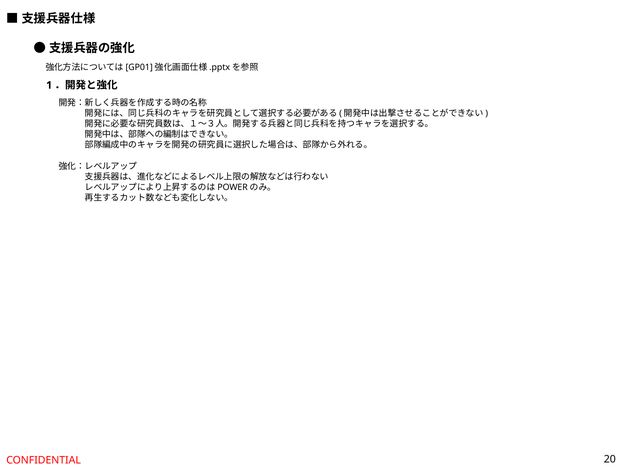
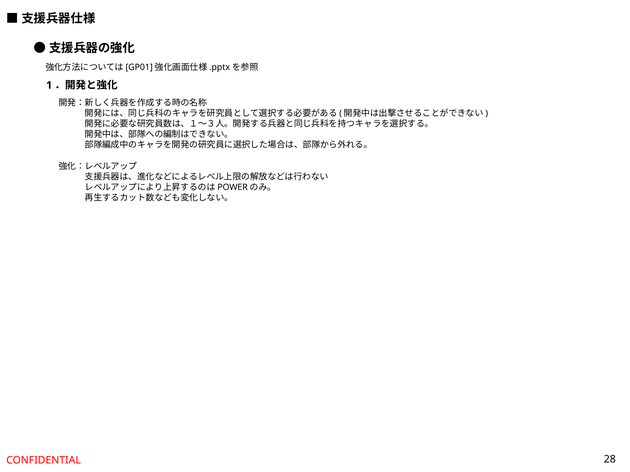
20: 20 -> 28
